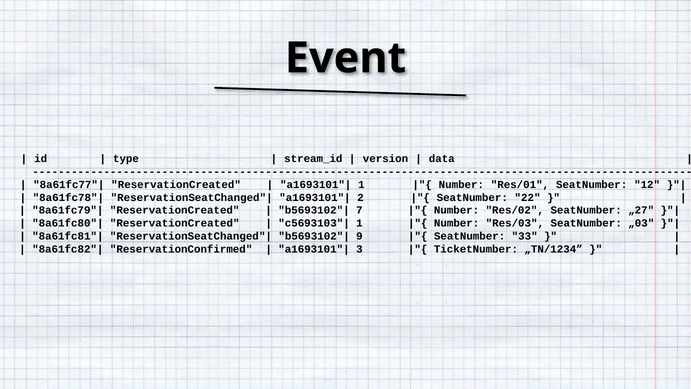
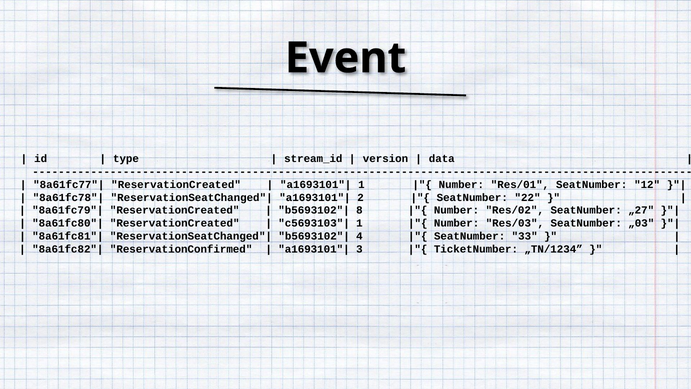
7: 7 -> 8
9: 9 -> 4
